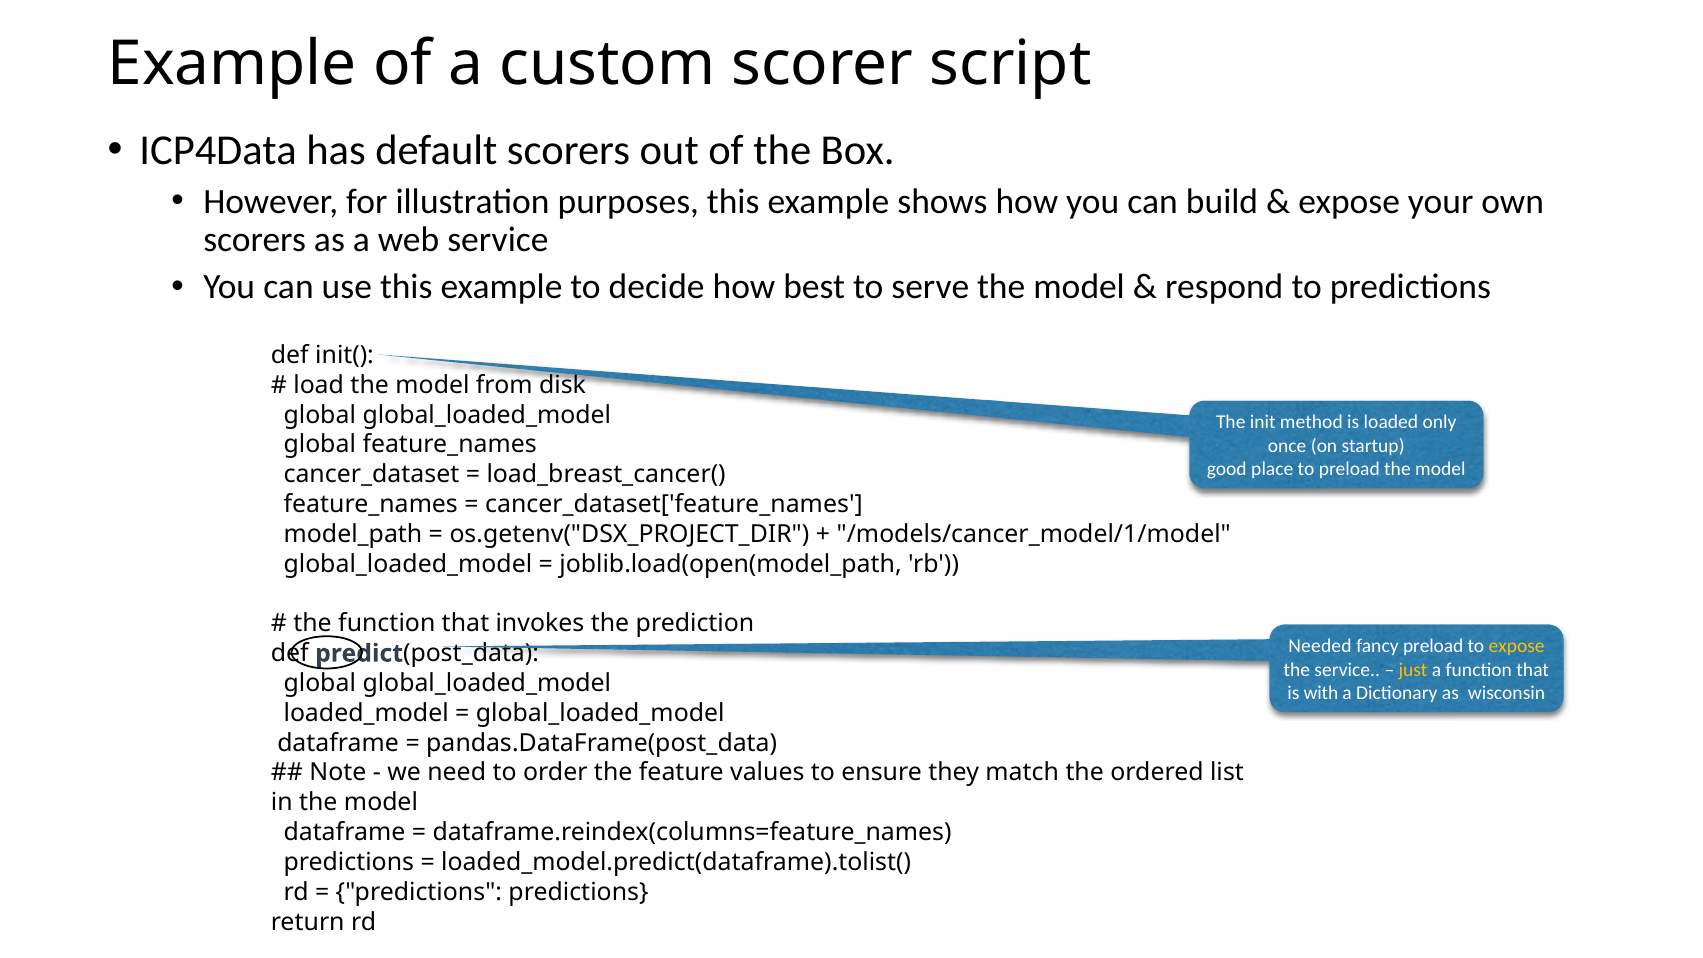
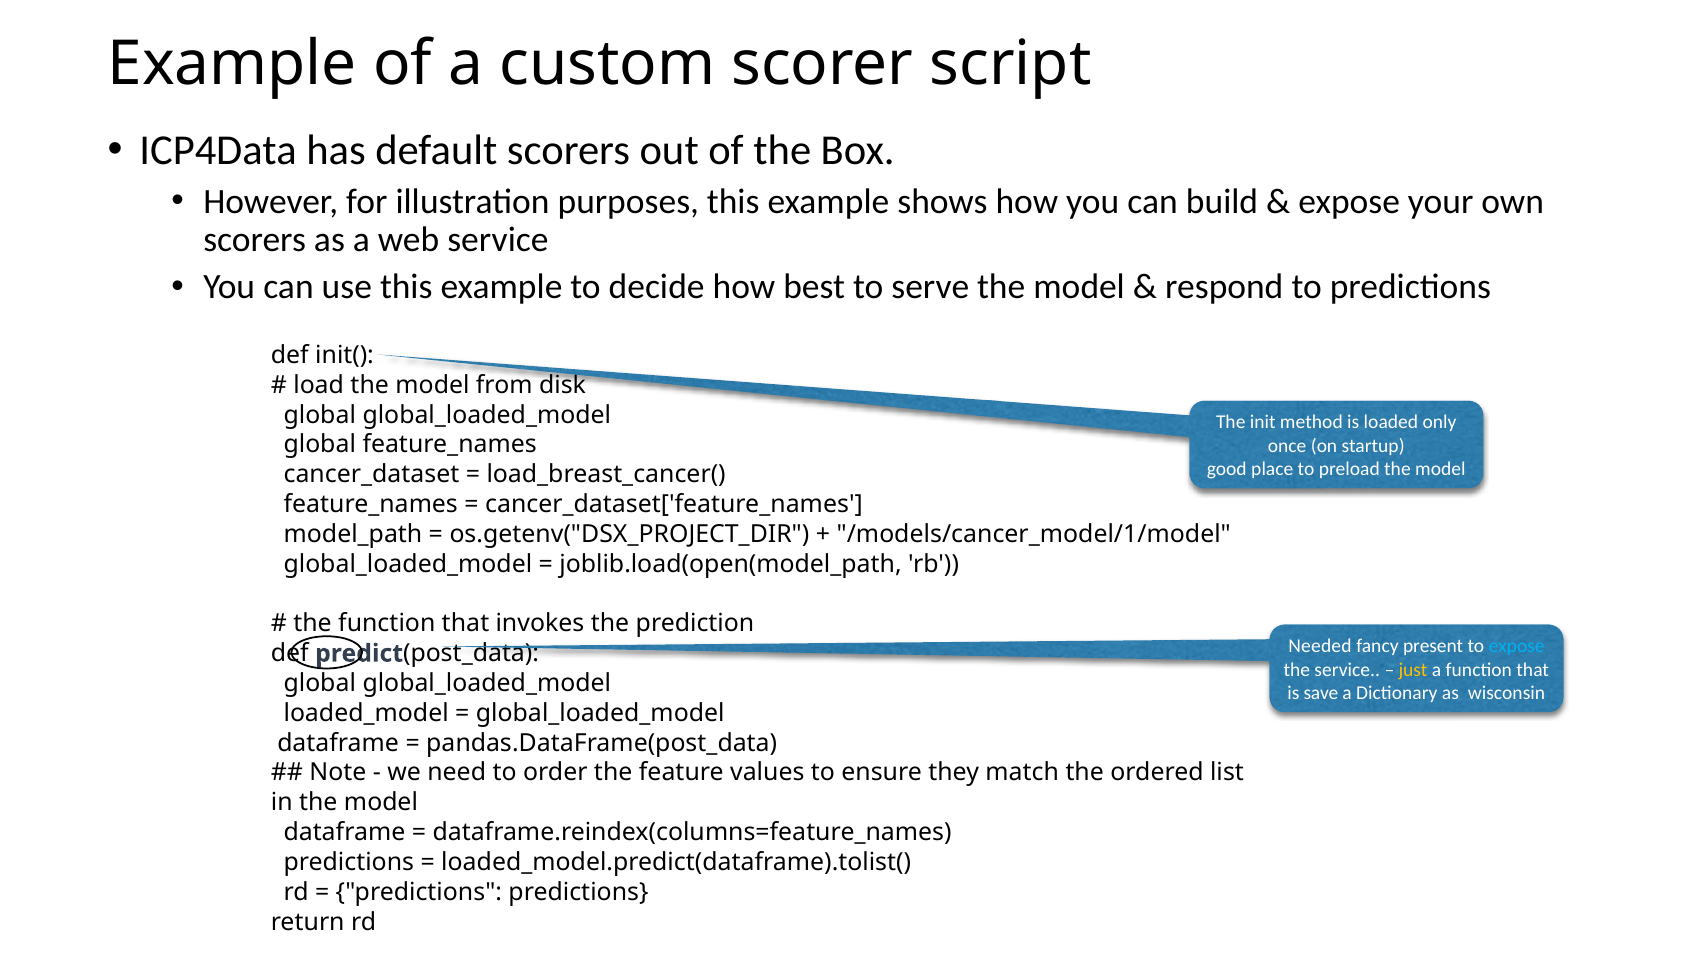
fancy preload: preload -> present
expose at (1517, 646) colour: yellow -> light blue
with: with -> save
